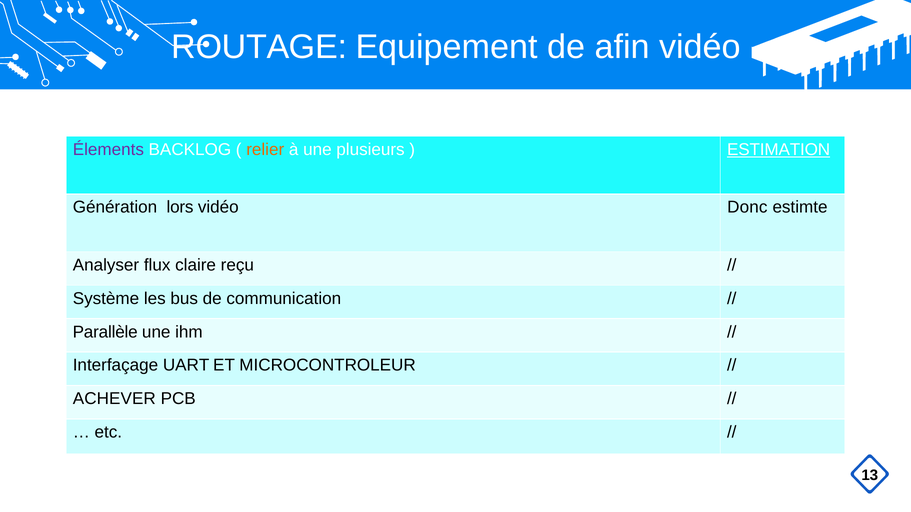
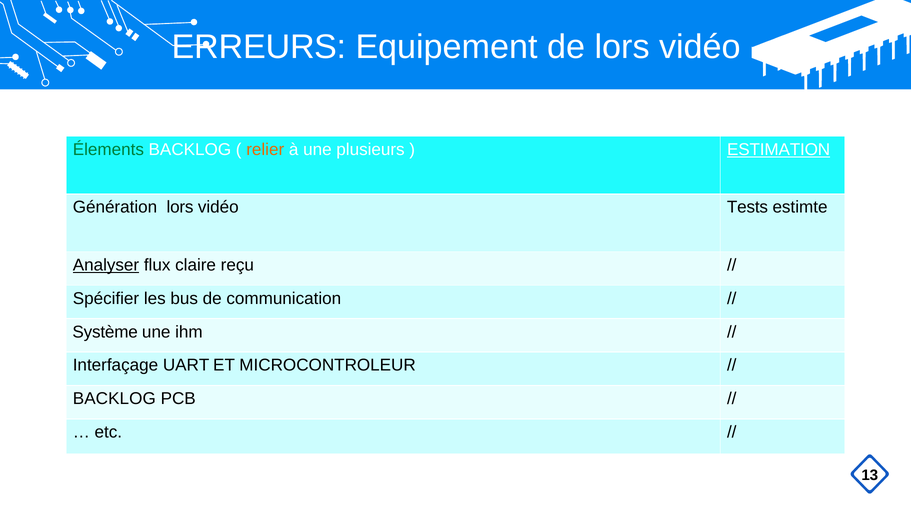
ROUTAGE: ROUTAGE -> ERREURS
de afin: afin -> lors
Élements colour: purple -> green
Donc: Donc -> Tests
Analyser underline: none -> present
Système: Système -> Spécifier
Parallèle: Parallèle -> Système
ACHEVER at (114, 399): ACHEVER -> BACKLOG
